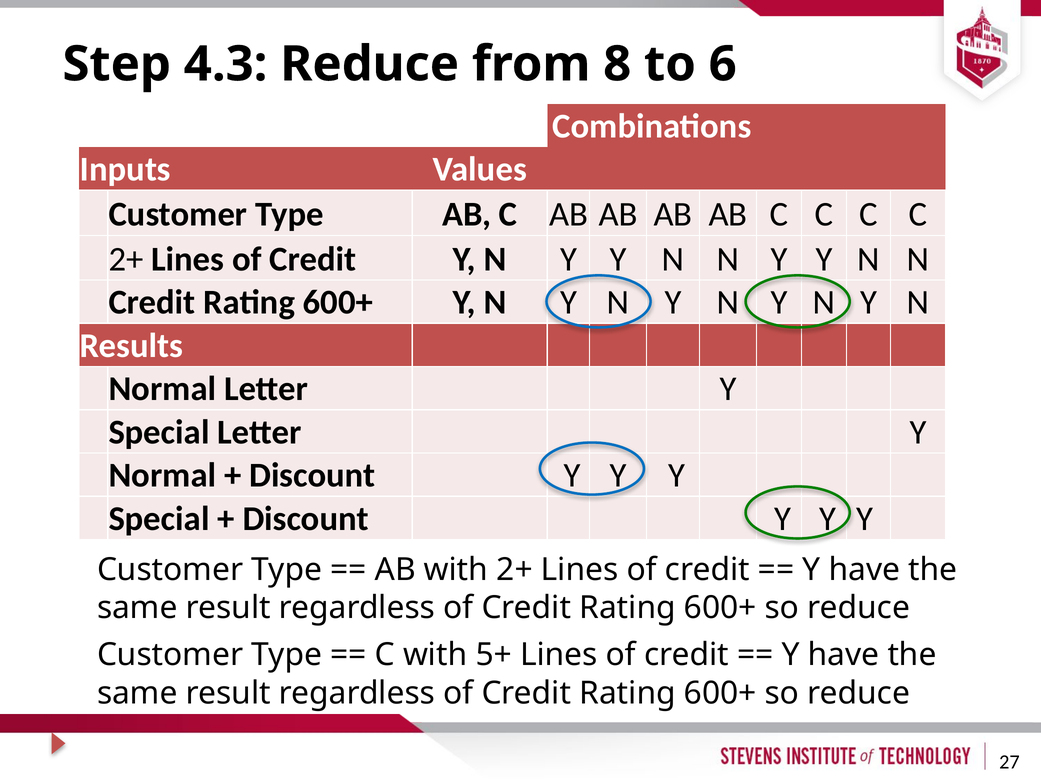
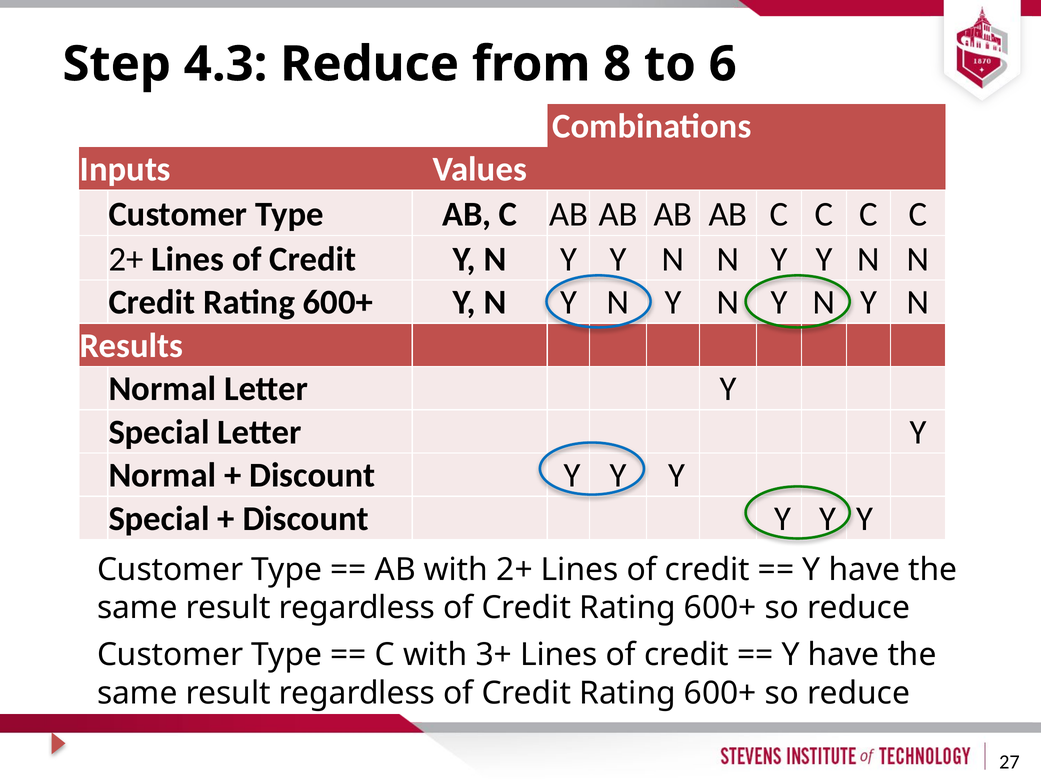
5+: 5+ -> 3+
